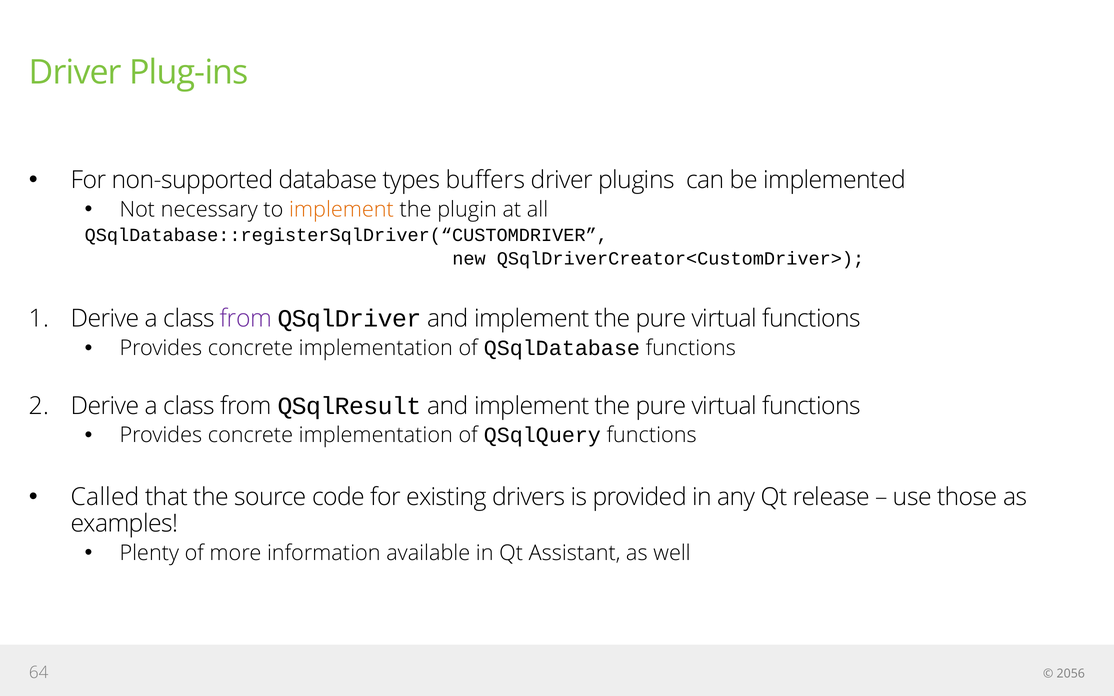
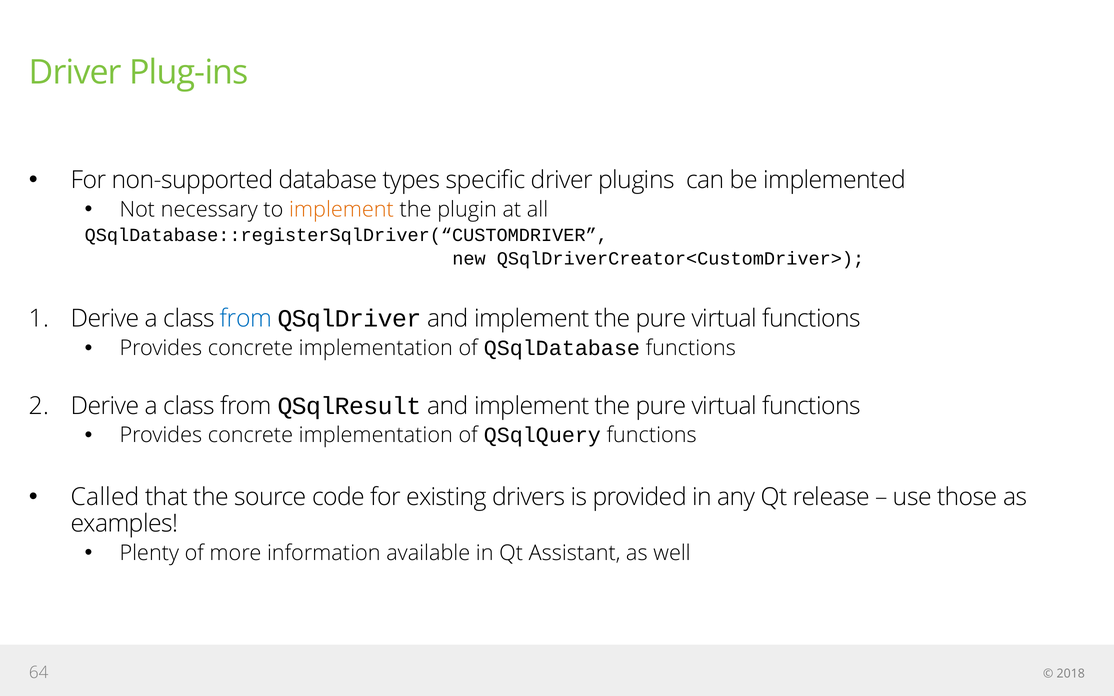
buffers: buffers -> specific
from at (246, 319) colour: purple -> blue
2056: 2056 -> 2018
